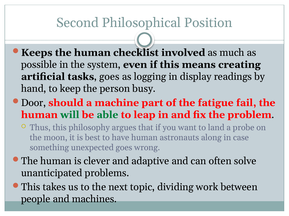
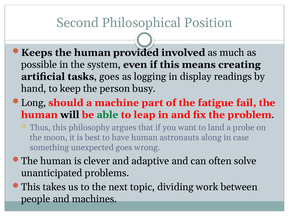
checklist: checklist -> provided
Door: Door -> Long
will colour: green -> black
